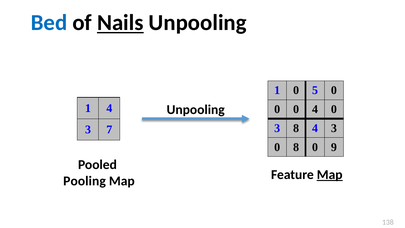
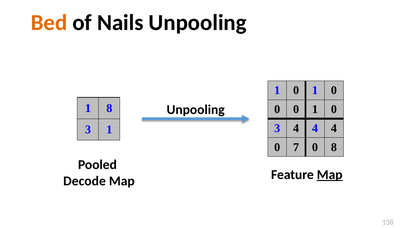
Bed colour: blue -> orange
Nails underline: present -> none
1 0 5: 5 -> 1
1 4: 4 -> 8
0 0 4: 4 -> 1
3 8: 8 -> 4
3 at (334, 128): 3 -> 4
3 7: 7 -> 1
0 8: 8 -> 7
0 9: 9 -> 8
Pooling: Pooling -> Decode
